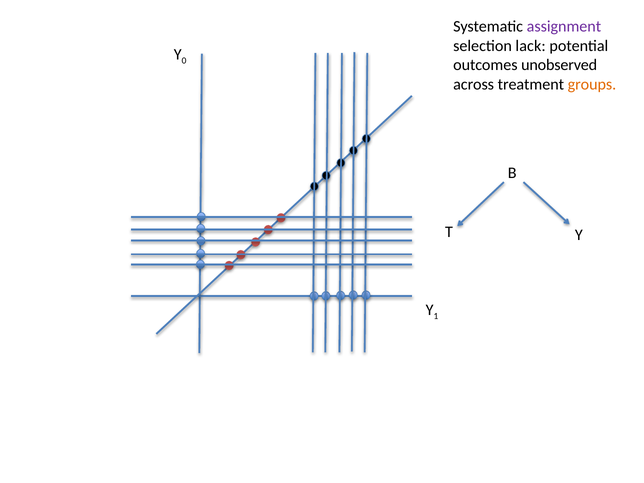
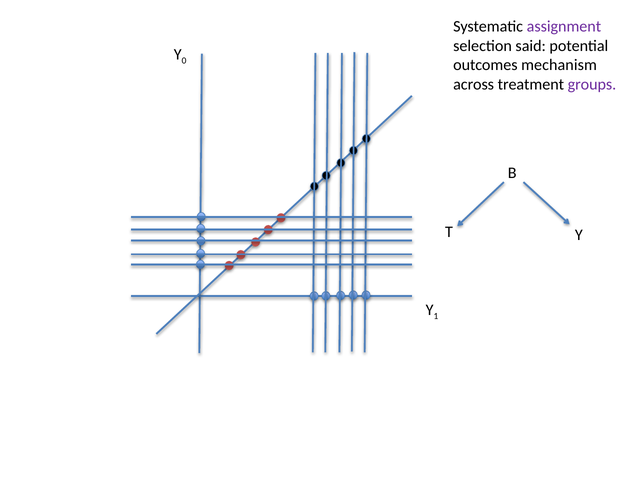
lack: lack -> said
unobserved: unobserved -> mechanism
groups colour: orange -> purple
